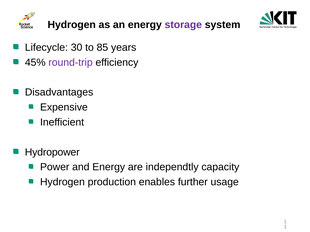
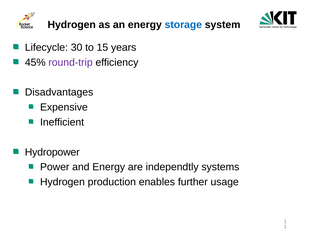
storage colour: purple -> blue
85: 85 -> 15
capacity: capacity -> systems
